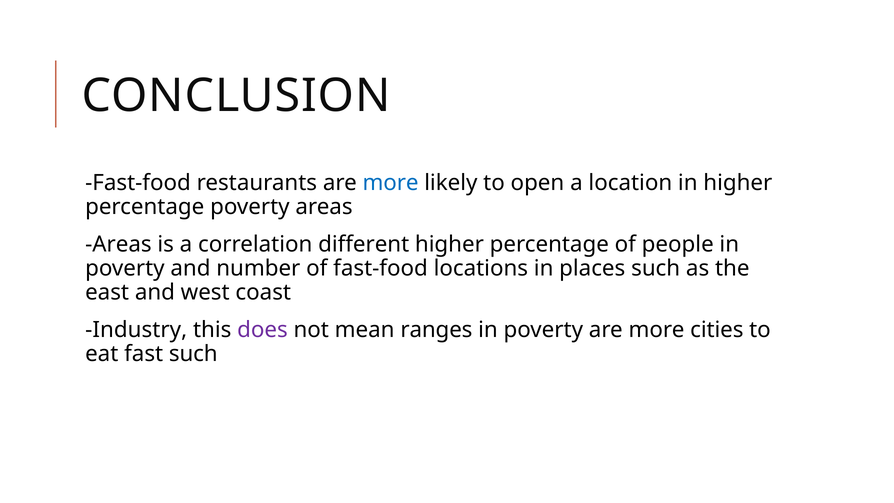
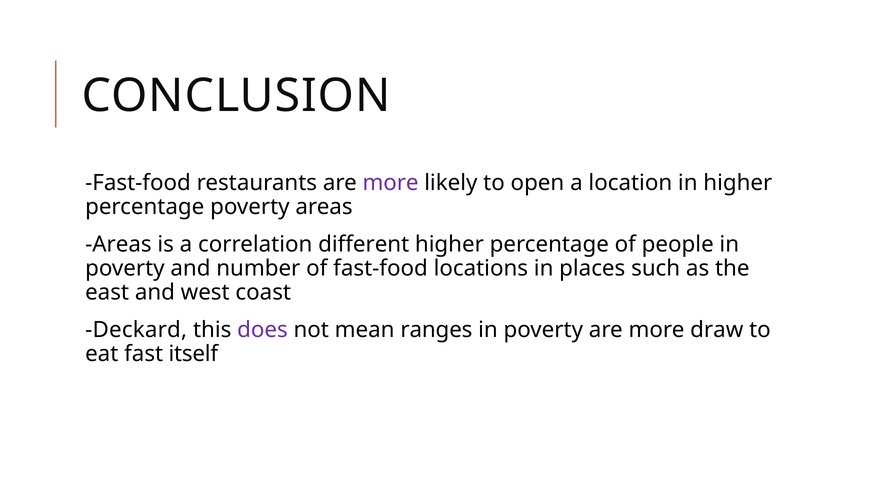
more at (391, 183) colour: blue -> purple
Industry: Industry -> Deckard
cities: cities -> draw
fast such: such -> itself
